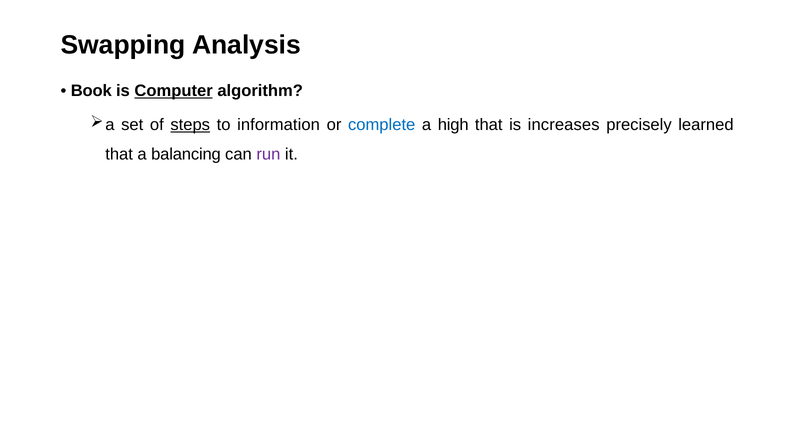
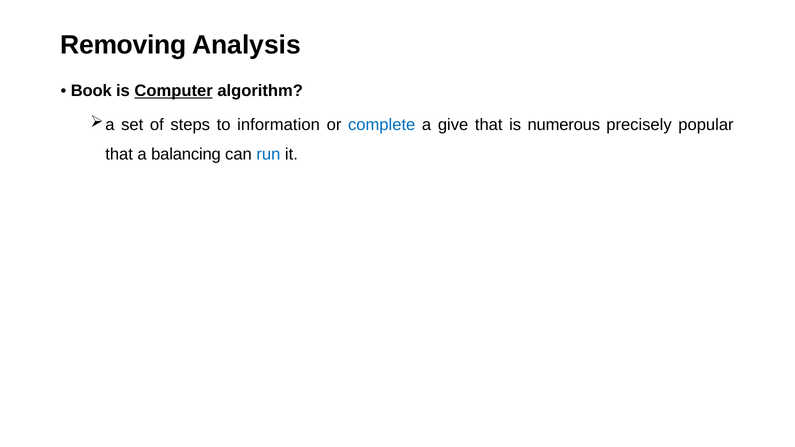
Swapping: Swapping -> Removing
steps underline: present -> none
high: high -> give
increases: increases -> numerous
learned: learned -> popular
run colour: purple -> blue
